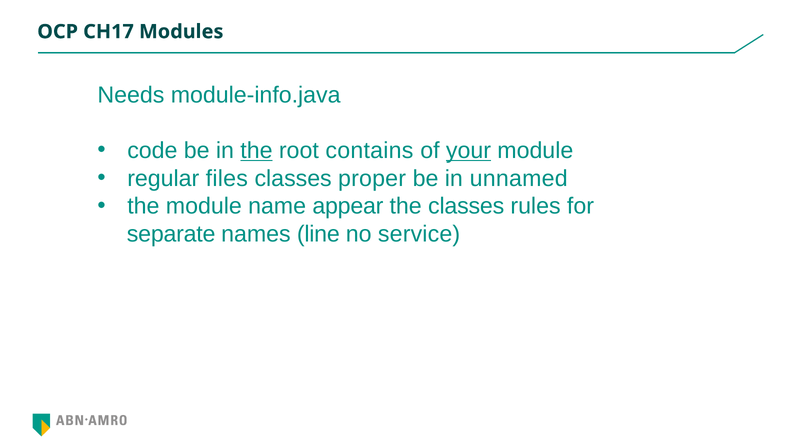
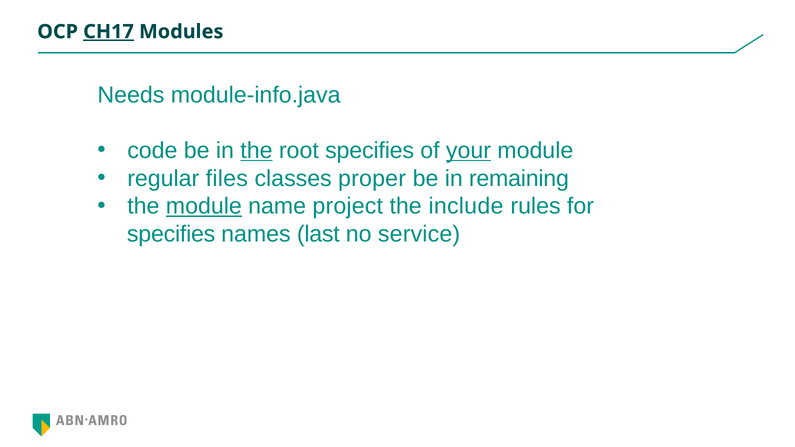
CH17 underline: none -> present
root contains: contains -> specifies
unnamed: unnamed -> remaining
module at (204, 206) underline: none -> present
appear: appear -> project
the classes: classes -> include
separate at (171, 234): separate -> specifies
line: line -> last
